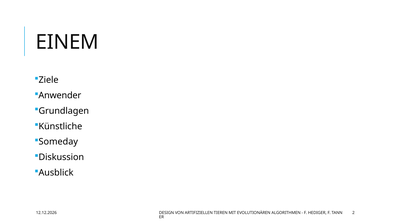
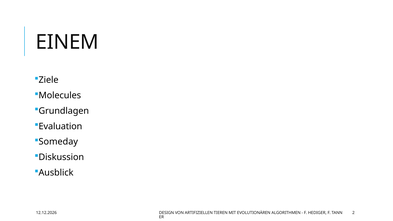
Anwender: Anwender -> Molecules
Künstliche: Künstliche -> Evaluation
